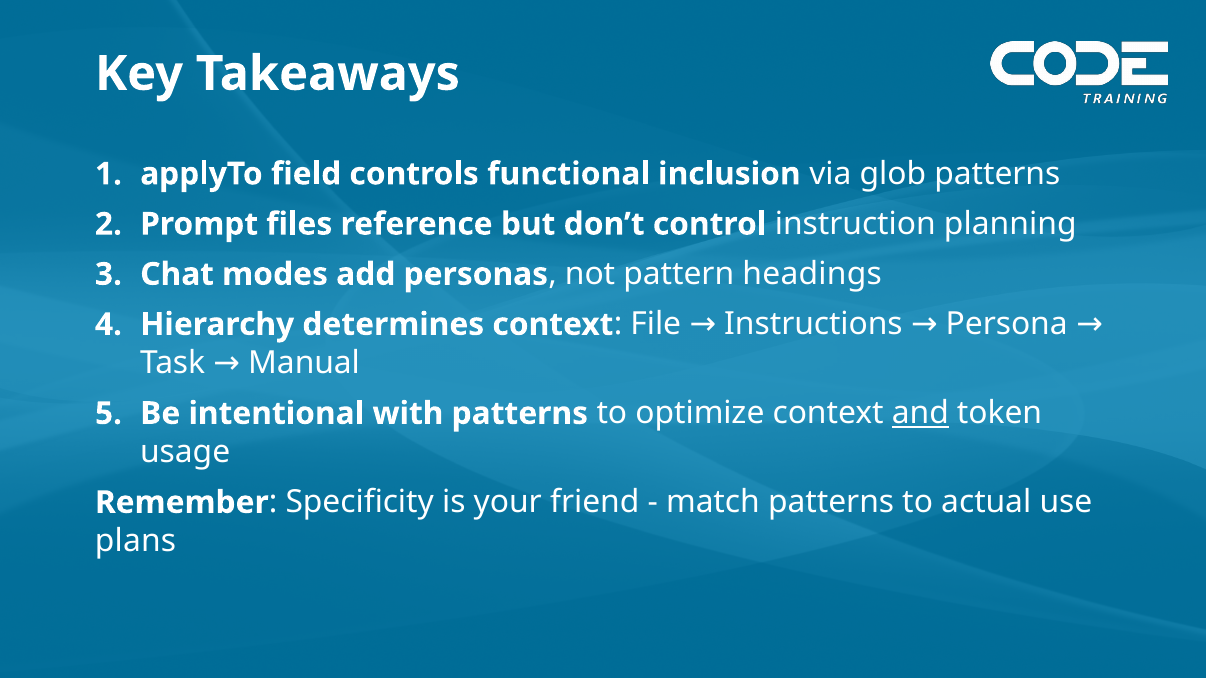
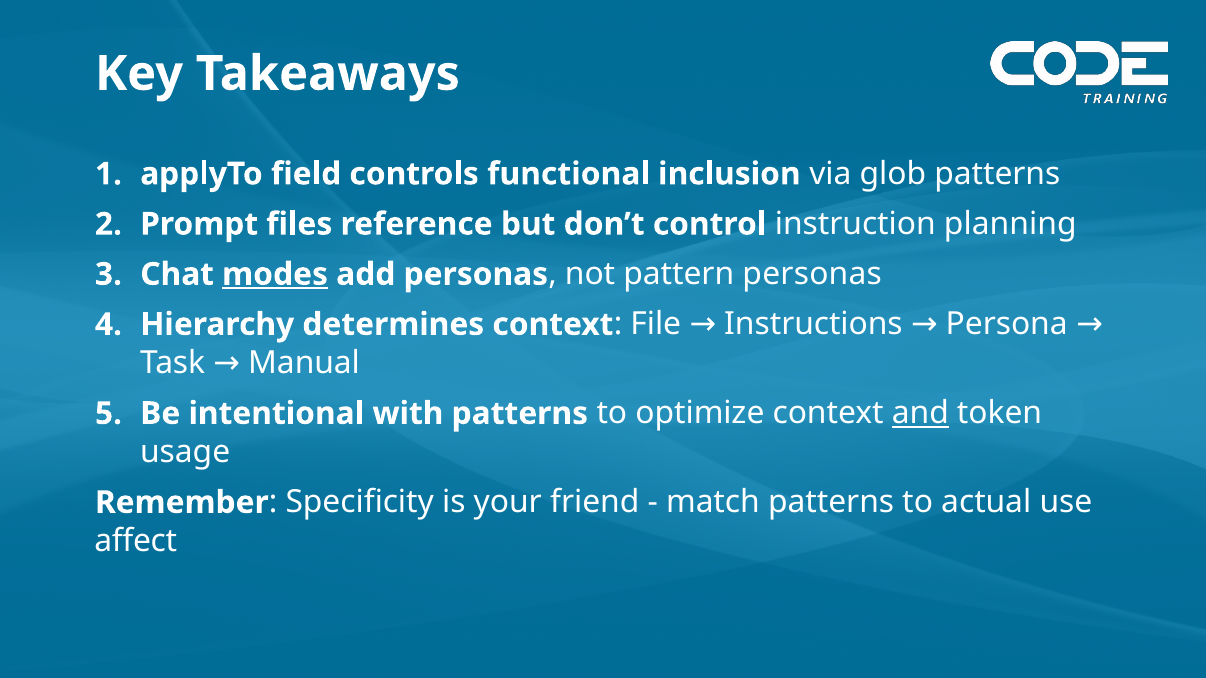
modes underline: none -> present
pattern headings: headings -> personas
plans: plans -> affect
